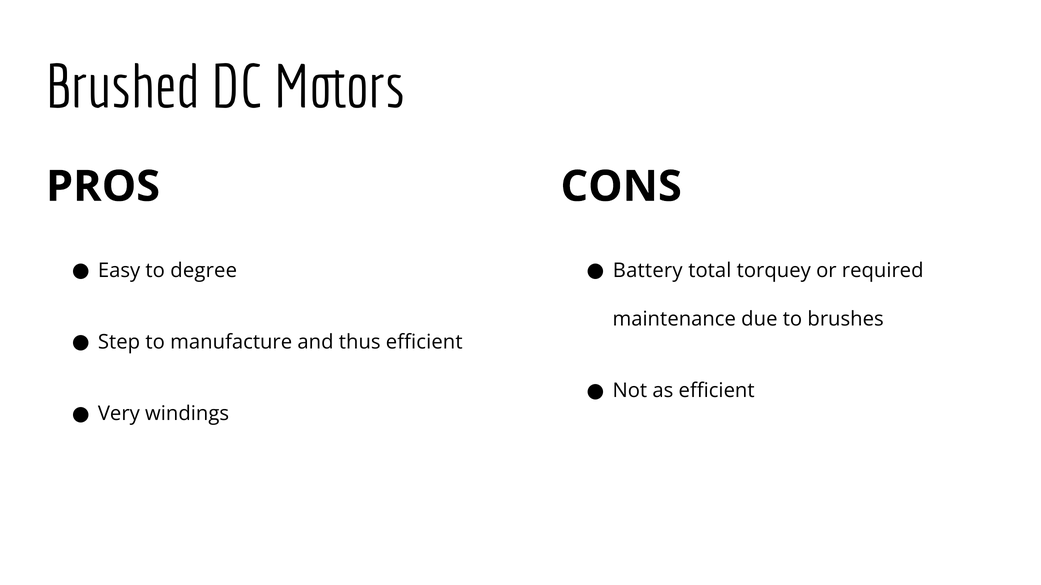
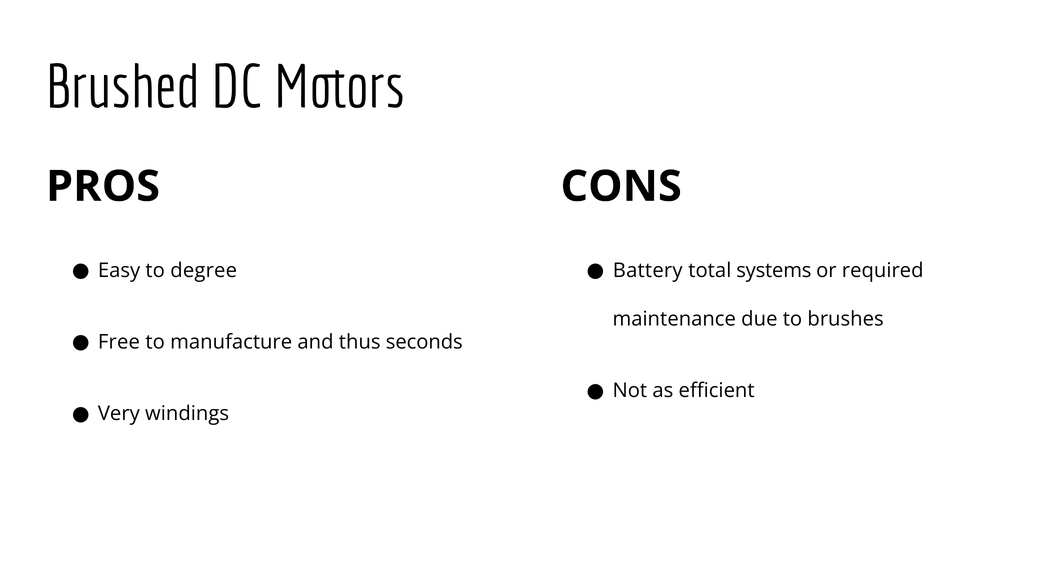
torquey: torquey -> systems
Step: Step -> Free
thus efficient: efficient -> seconds
